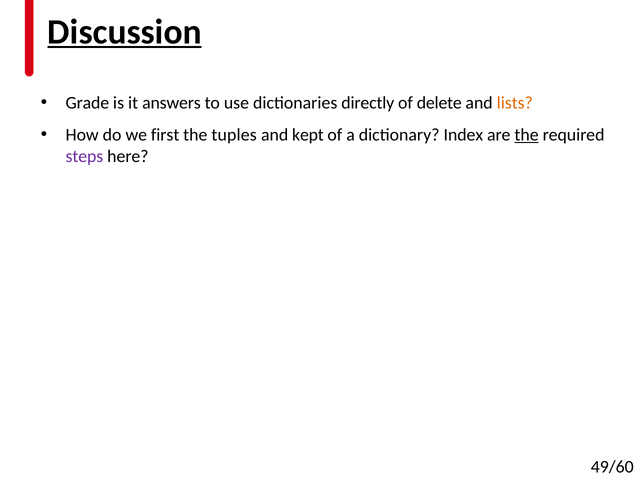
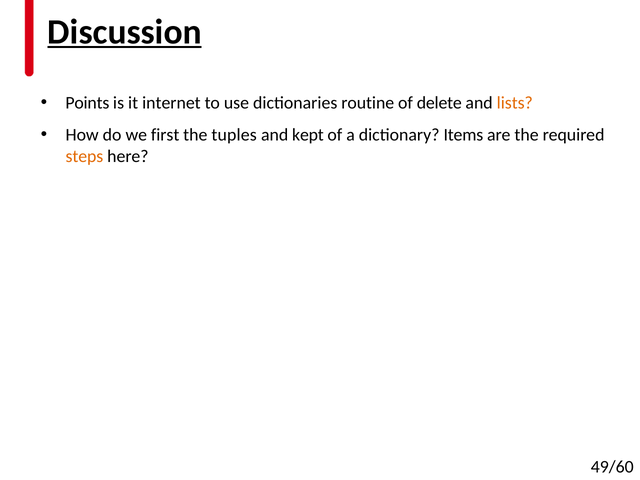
Grade: Grade -> Points
answers: answers -> internet
directly: directly -> routine
Index: Index -> Items
the at (527, 135) underline: present -> none
steps colour: purple -> orange
